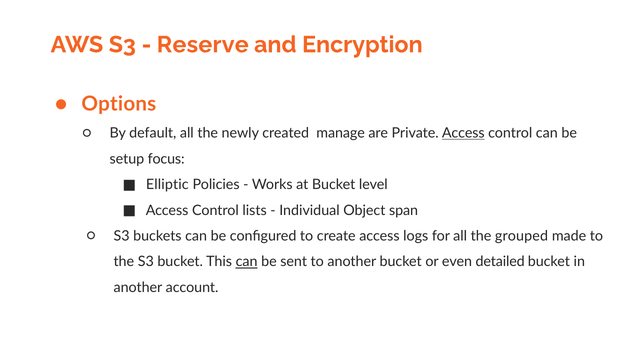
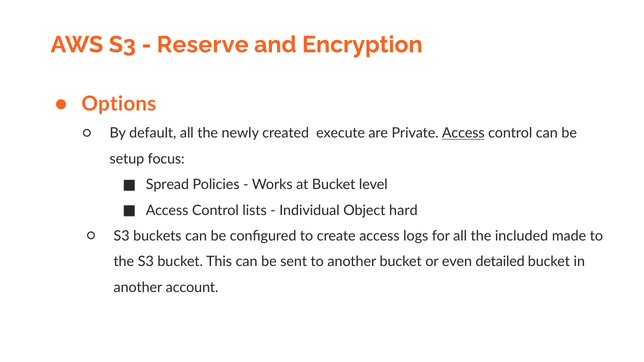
manage: manage -> execute
Elliptic: Elliptic -> Spread
span: span -> hard
grouped: grouped -> included
can at (247, 262) underline: present -> none
